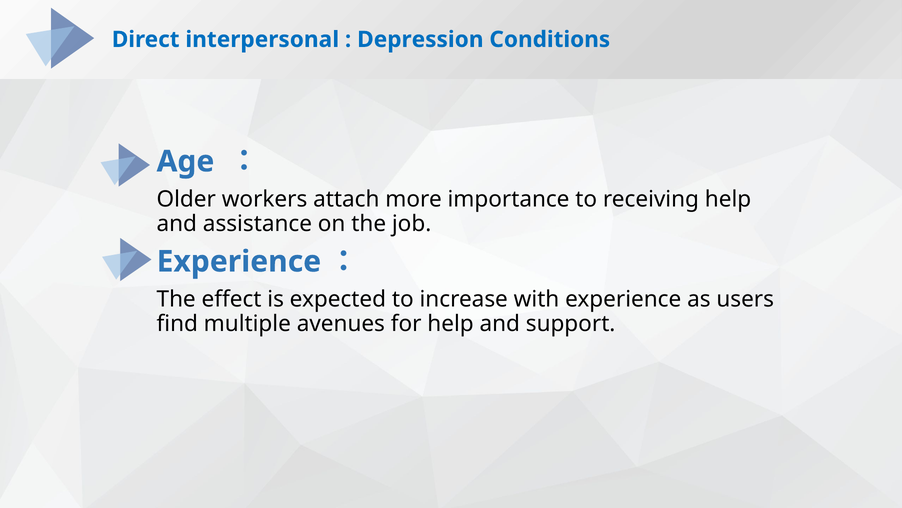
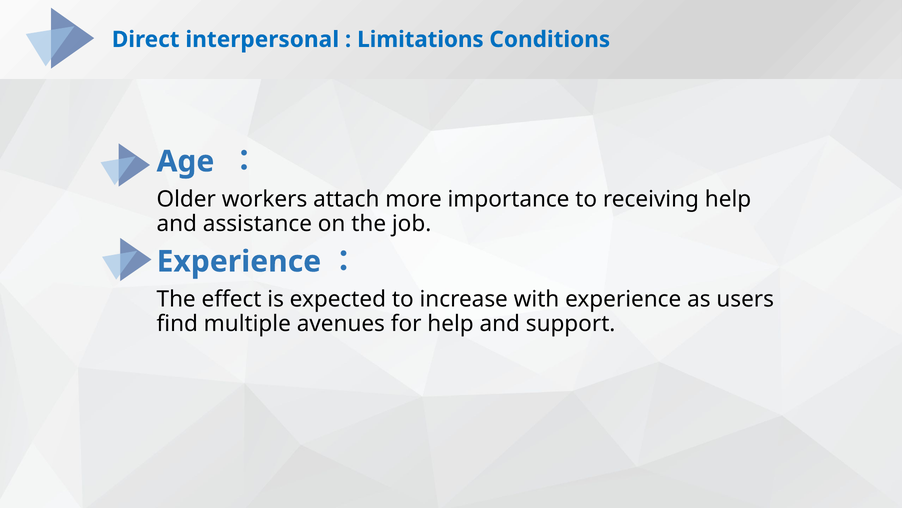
Depression: Depression -> Limitations
